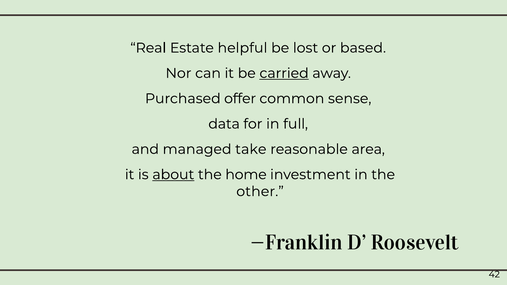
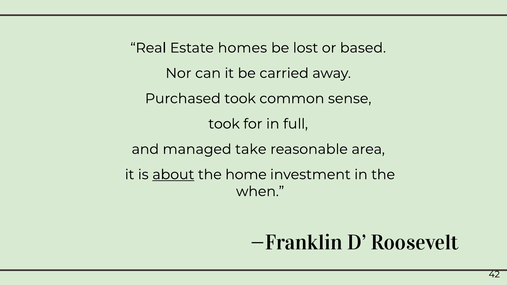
helpful: helpful -> homes
carried underline: present -> none
Purchased offer: offer -> took
data at (224, 124): data -> took
other: other -> when
